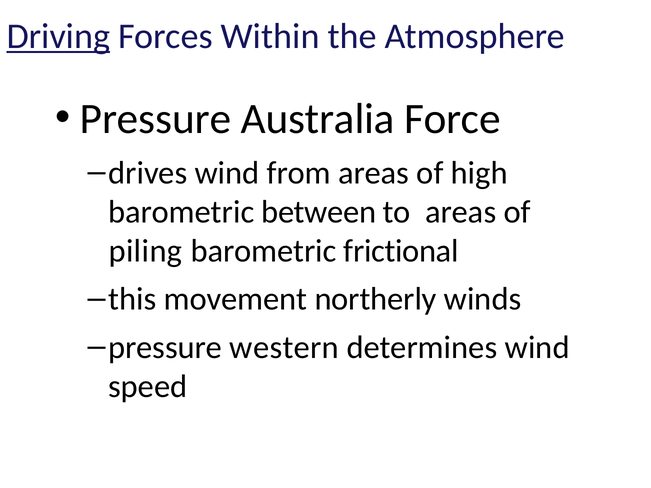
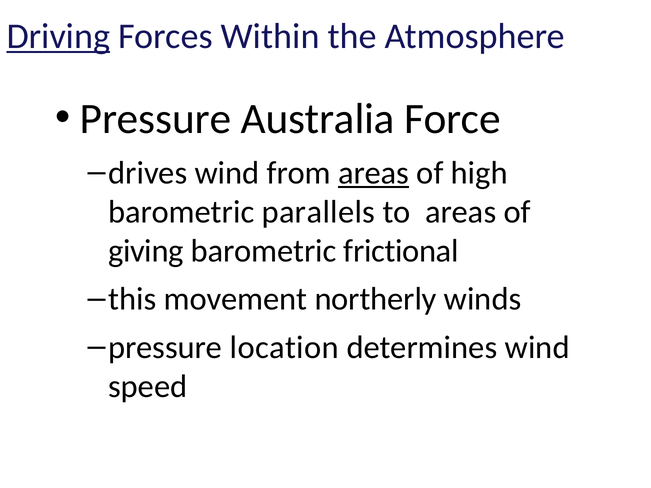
areas at (374, 173) underline: none -> present
between: between -> parallels
piling: piling -> giving
western: western -> location
